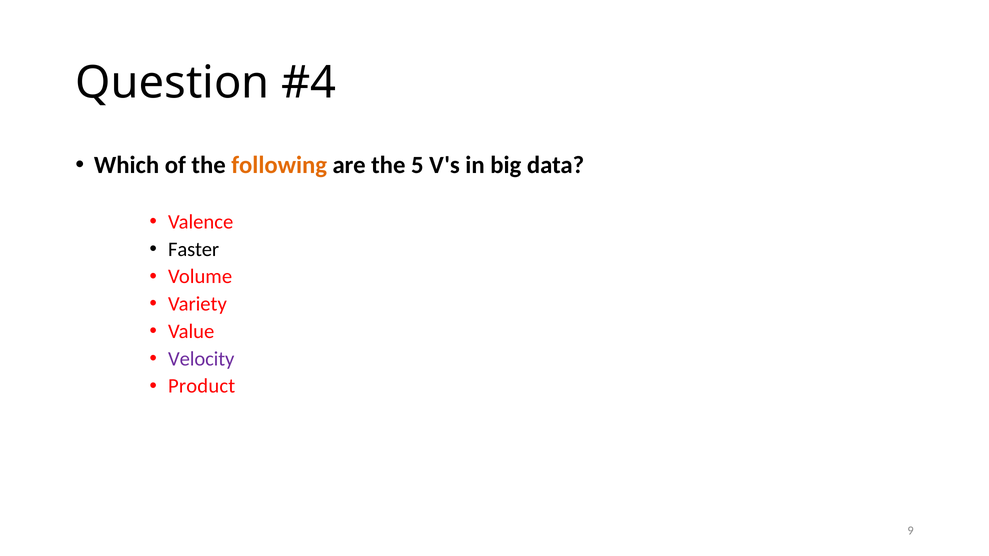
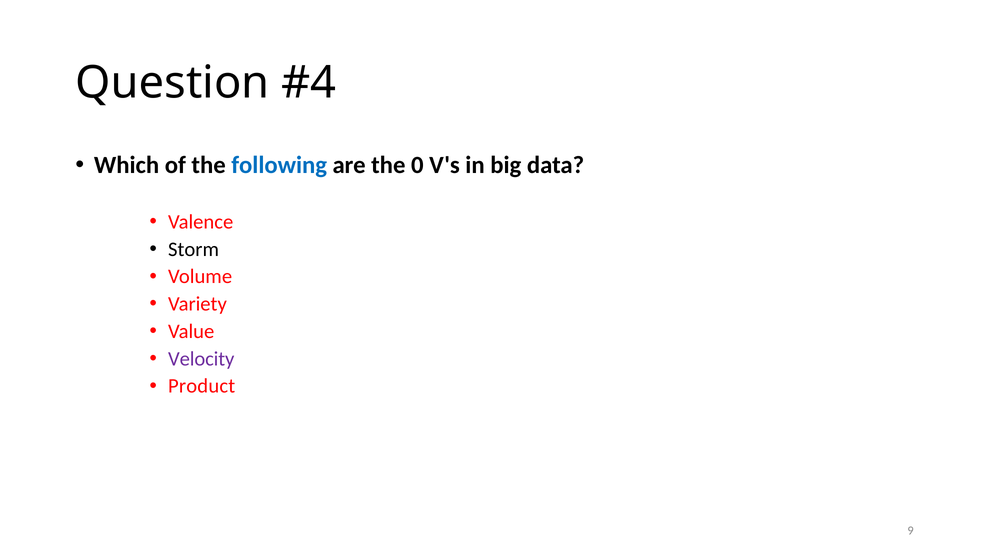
following colour: orange -> blue
5: 5 -> 0
Faster: Faster -> Storm
